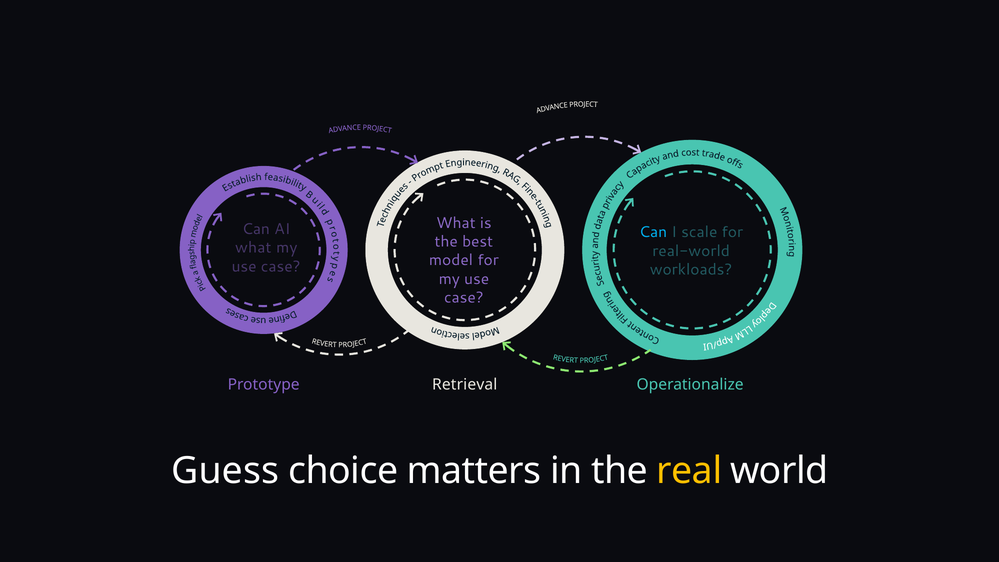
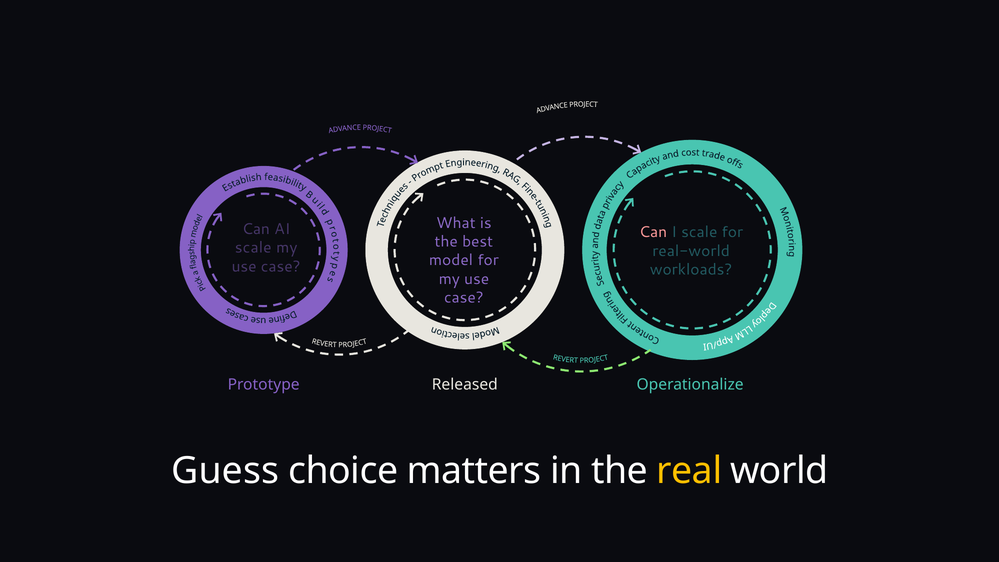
Can at (653, 232) colour: light blue -> pink
what at (253, 248): what -> scale
Retrieval: Retrieval -> Released
